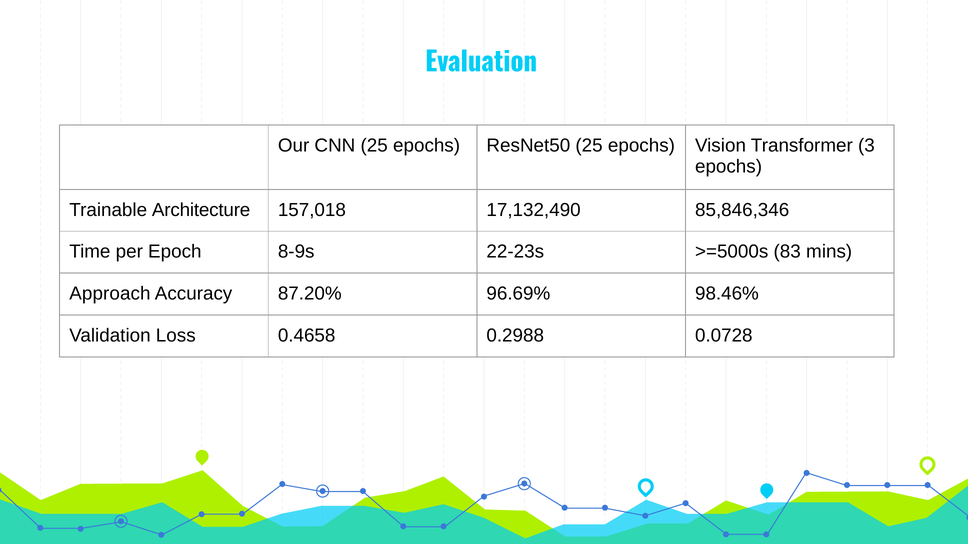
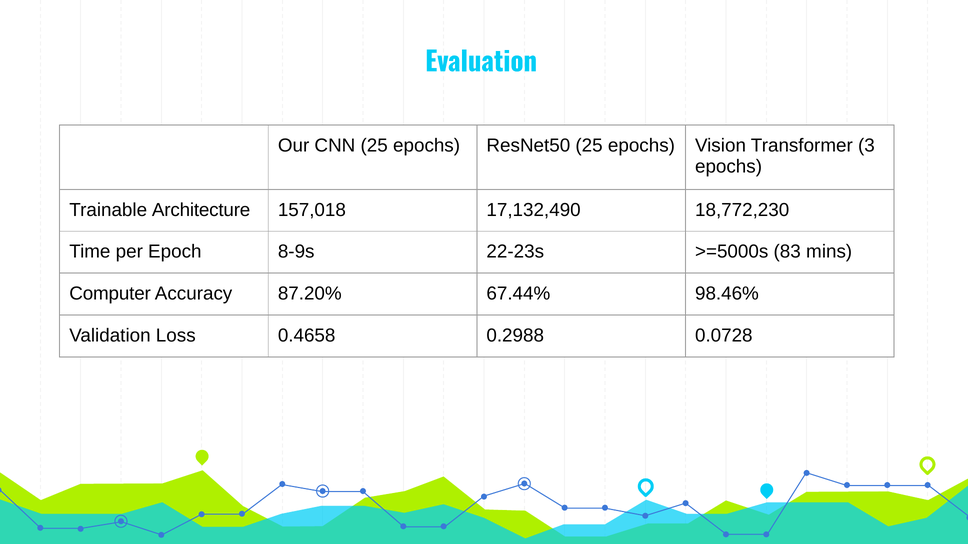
85,846,346: 85,846,346 -> 18,772,230
Approach: Approach -> Computer
96.69%: 96.69% -> 67.44%
